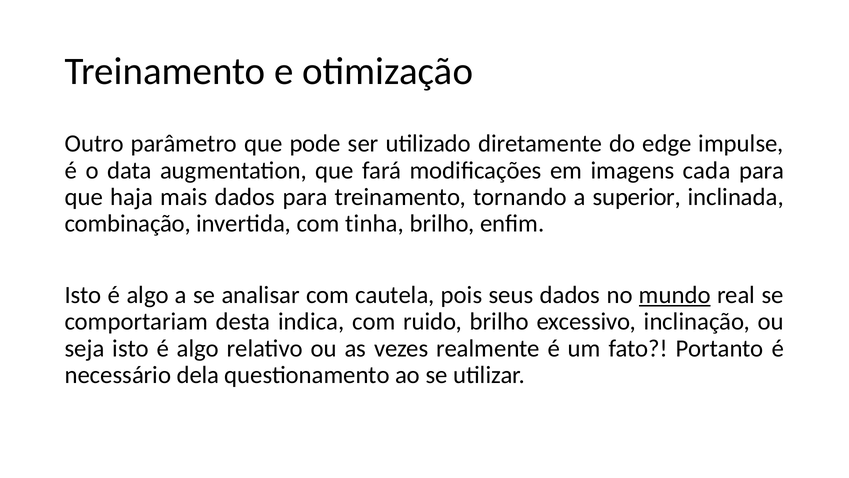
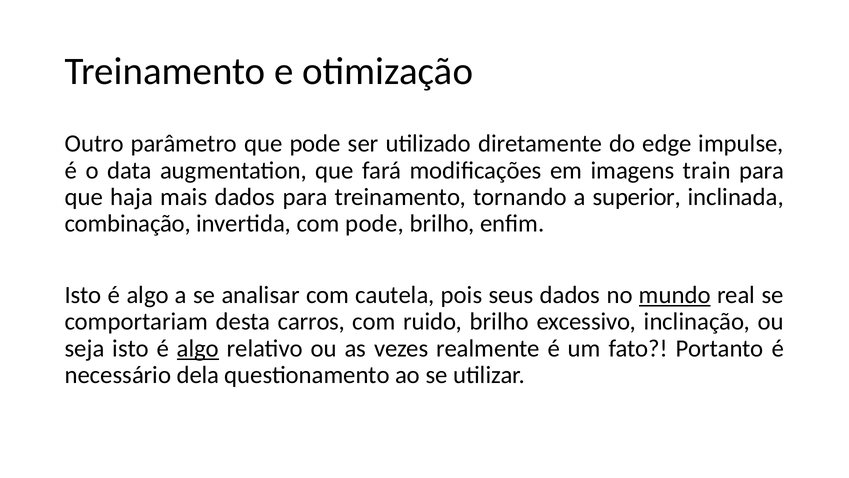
cada: cada -> train
com tinha: tinha -> pode
indica: indica -> carros
algo at (198, 348) underline: none -> present
